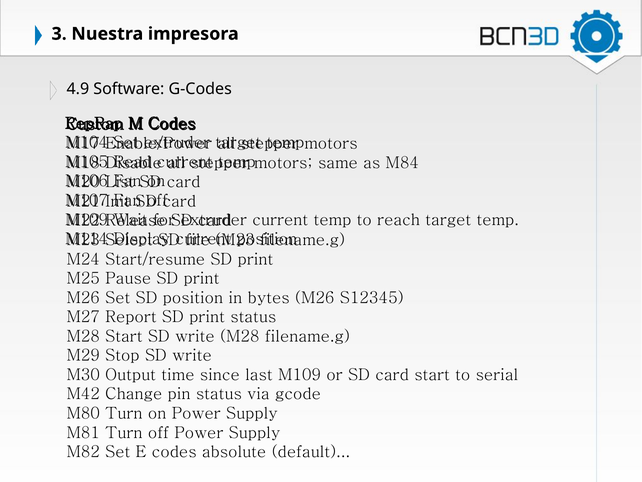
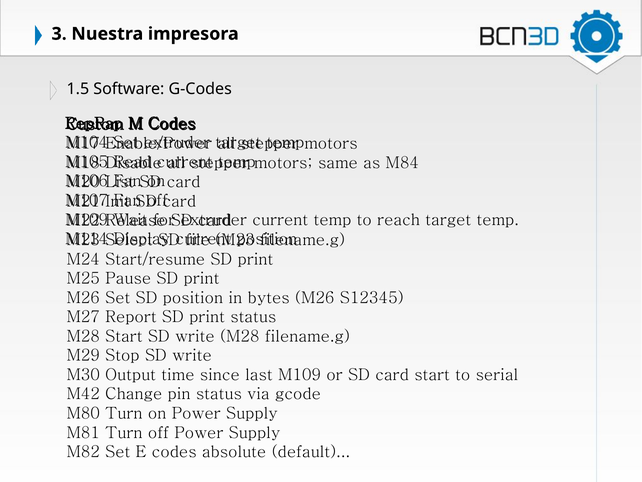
4.9: 4.9 -> 1.5
